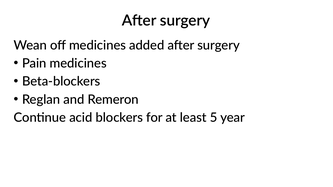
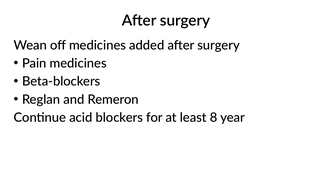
5: 5 -> 8
